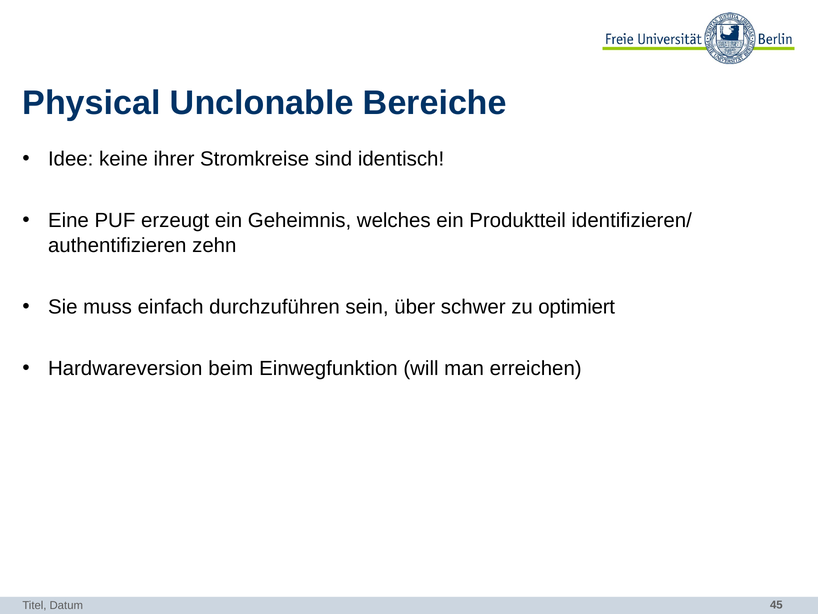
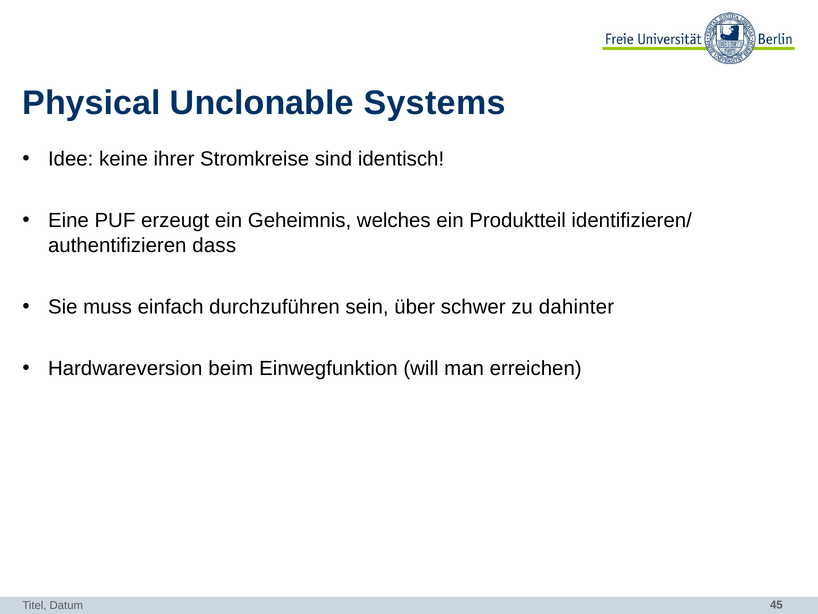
Bereiche: Bereiche -> Systems
zehn: zehn -> dass
optimiert: optimiert -> dahinter
